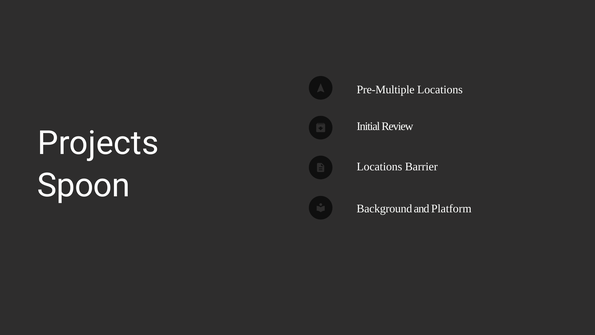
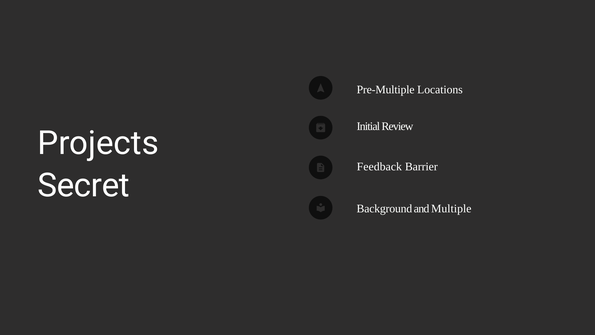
Locations at (379, 167): Locations -> Feedback
Spoon: Spoon -> Secret
Platform: Platform -> Multiple
